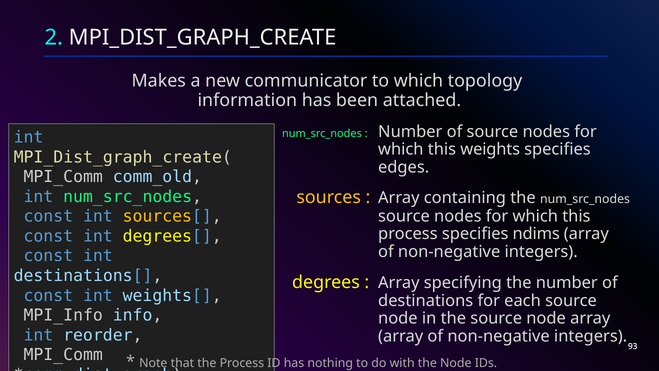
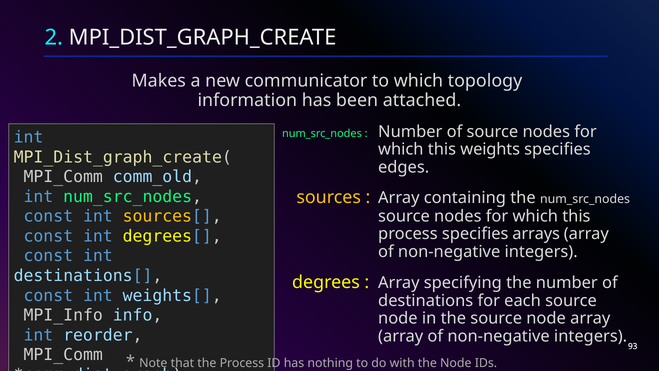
ndims: ndims -> arrays
